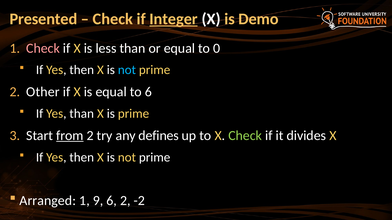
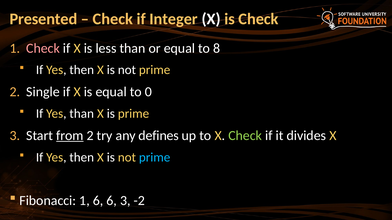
Integer underline: present -> none
is Demo: Demo -> Check
0: 0 -> 8
not at (127, 70) colour: light blue -> white
Other: Other -> Single
to 6: 6 -> 0
prime at (155, 158) colour: white -> light blue
Arranged: Arranged -> Fibonacci
1 9: 9 -> 6
6 2: 2 -> 3
